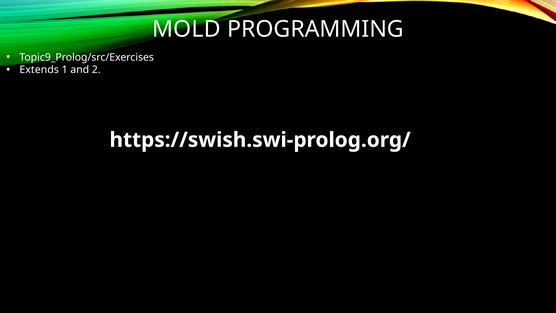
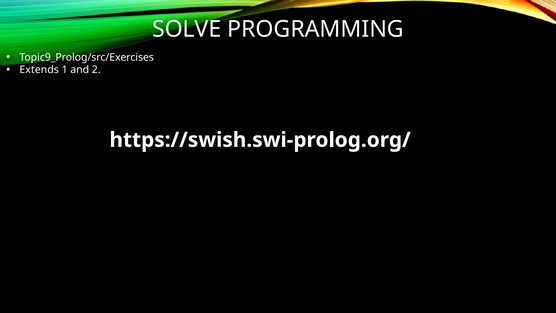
MOLD: MOLD -> SOLVE
